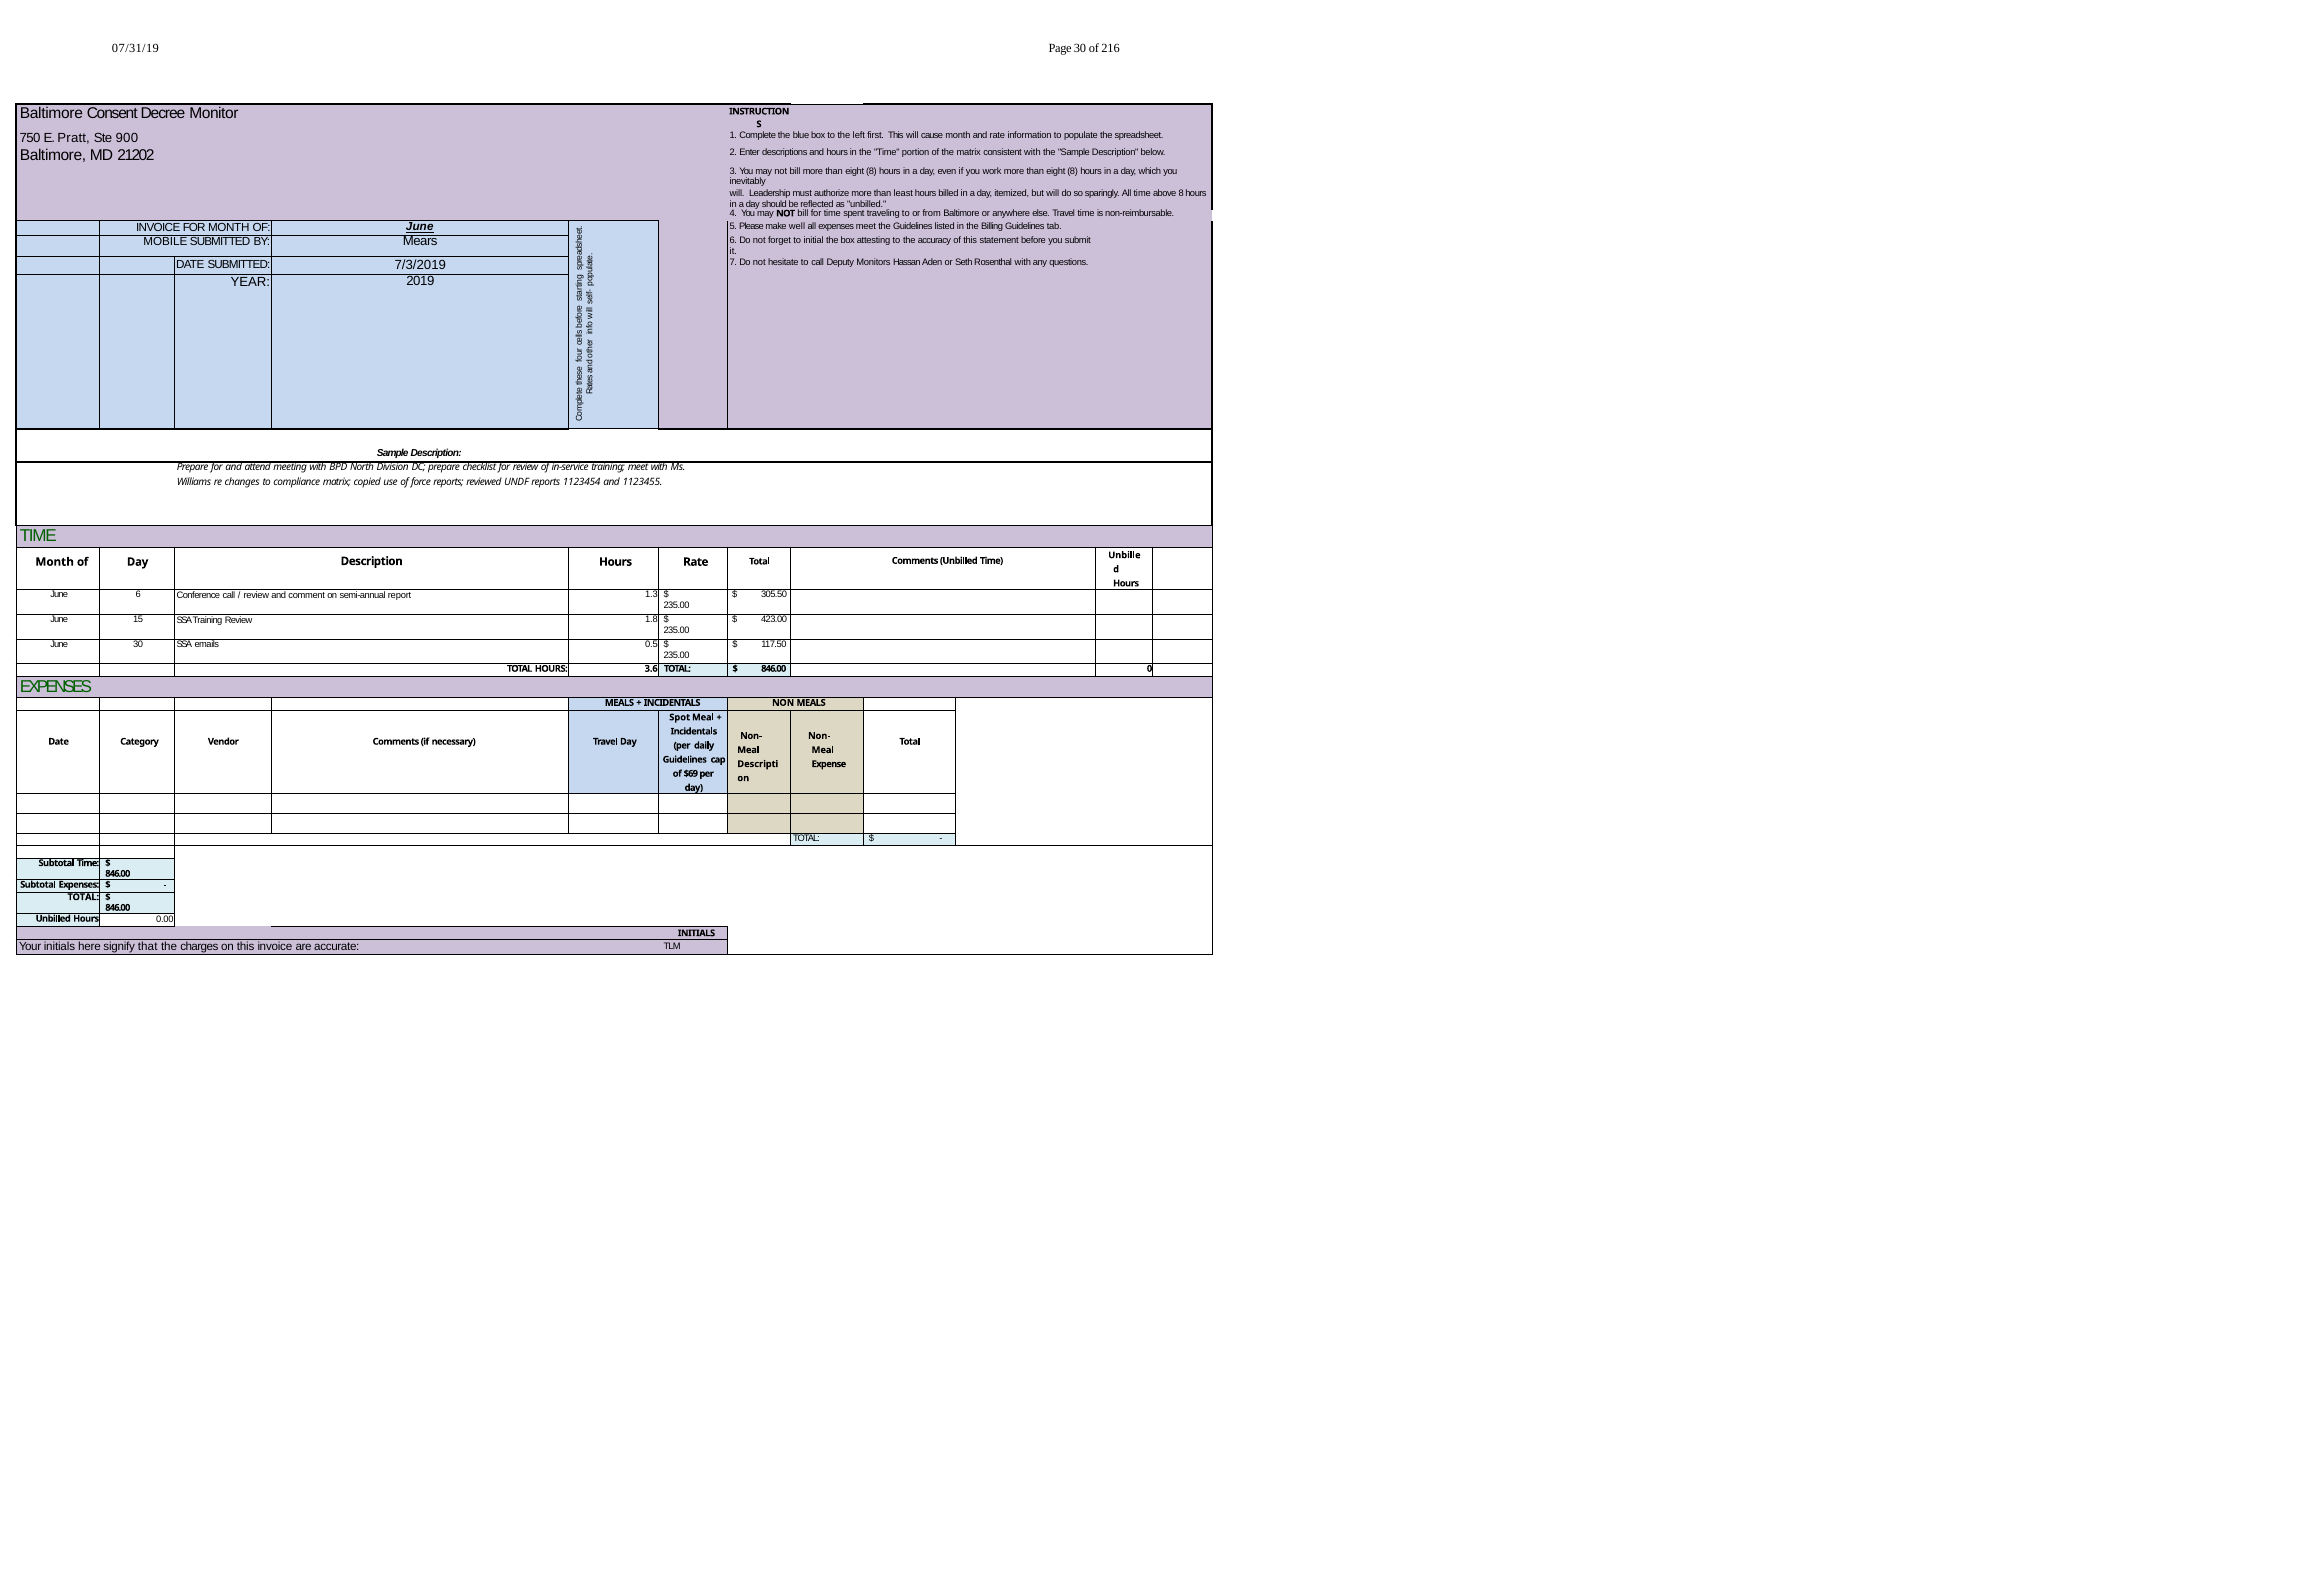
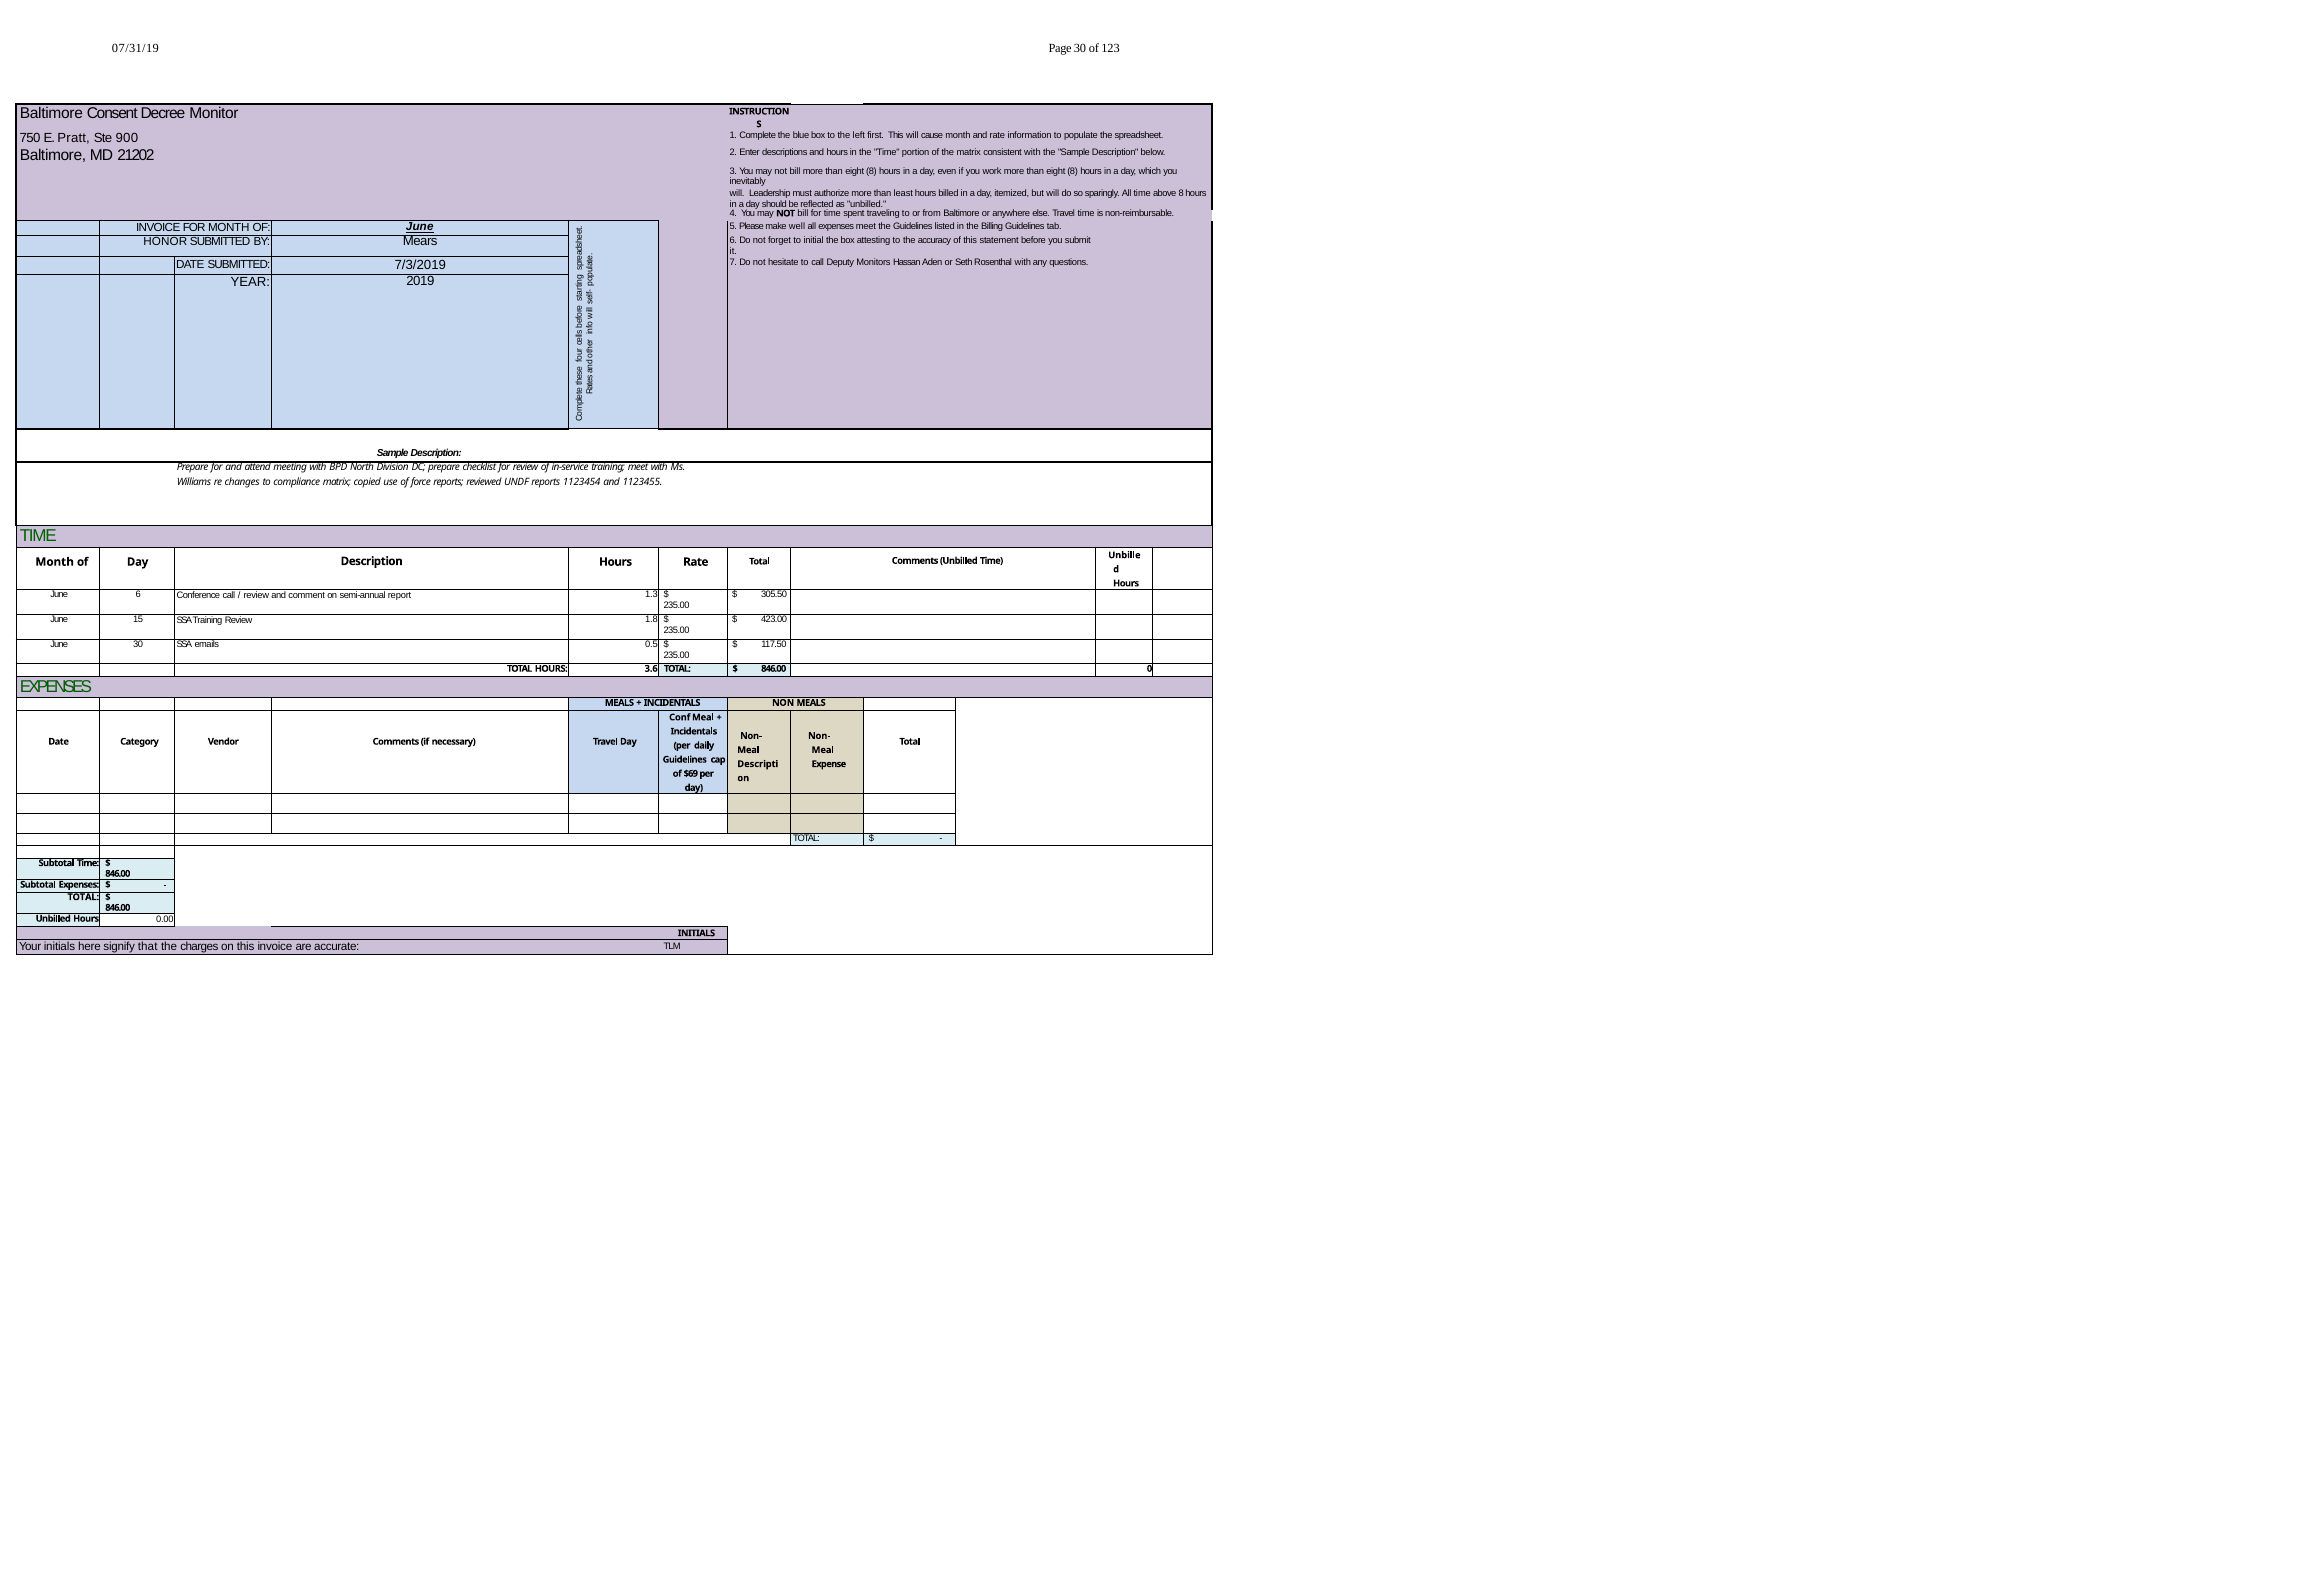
216: 216 -> 123
MOBILE: MOBILE -> HONOR
Spot: Spot -> Conf
